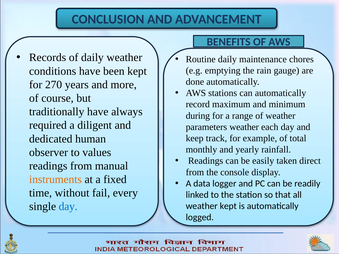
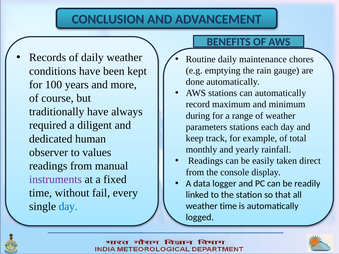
270: 270 -> 100
parameters weather: weather -> stations
instruments colour: orange -> purple
weather kept: kept -> time
